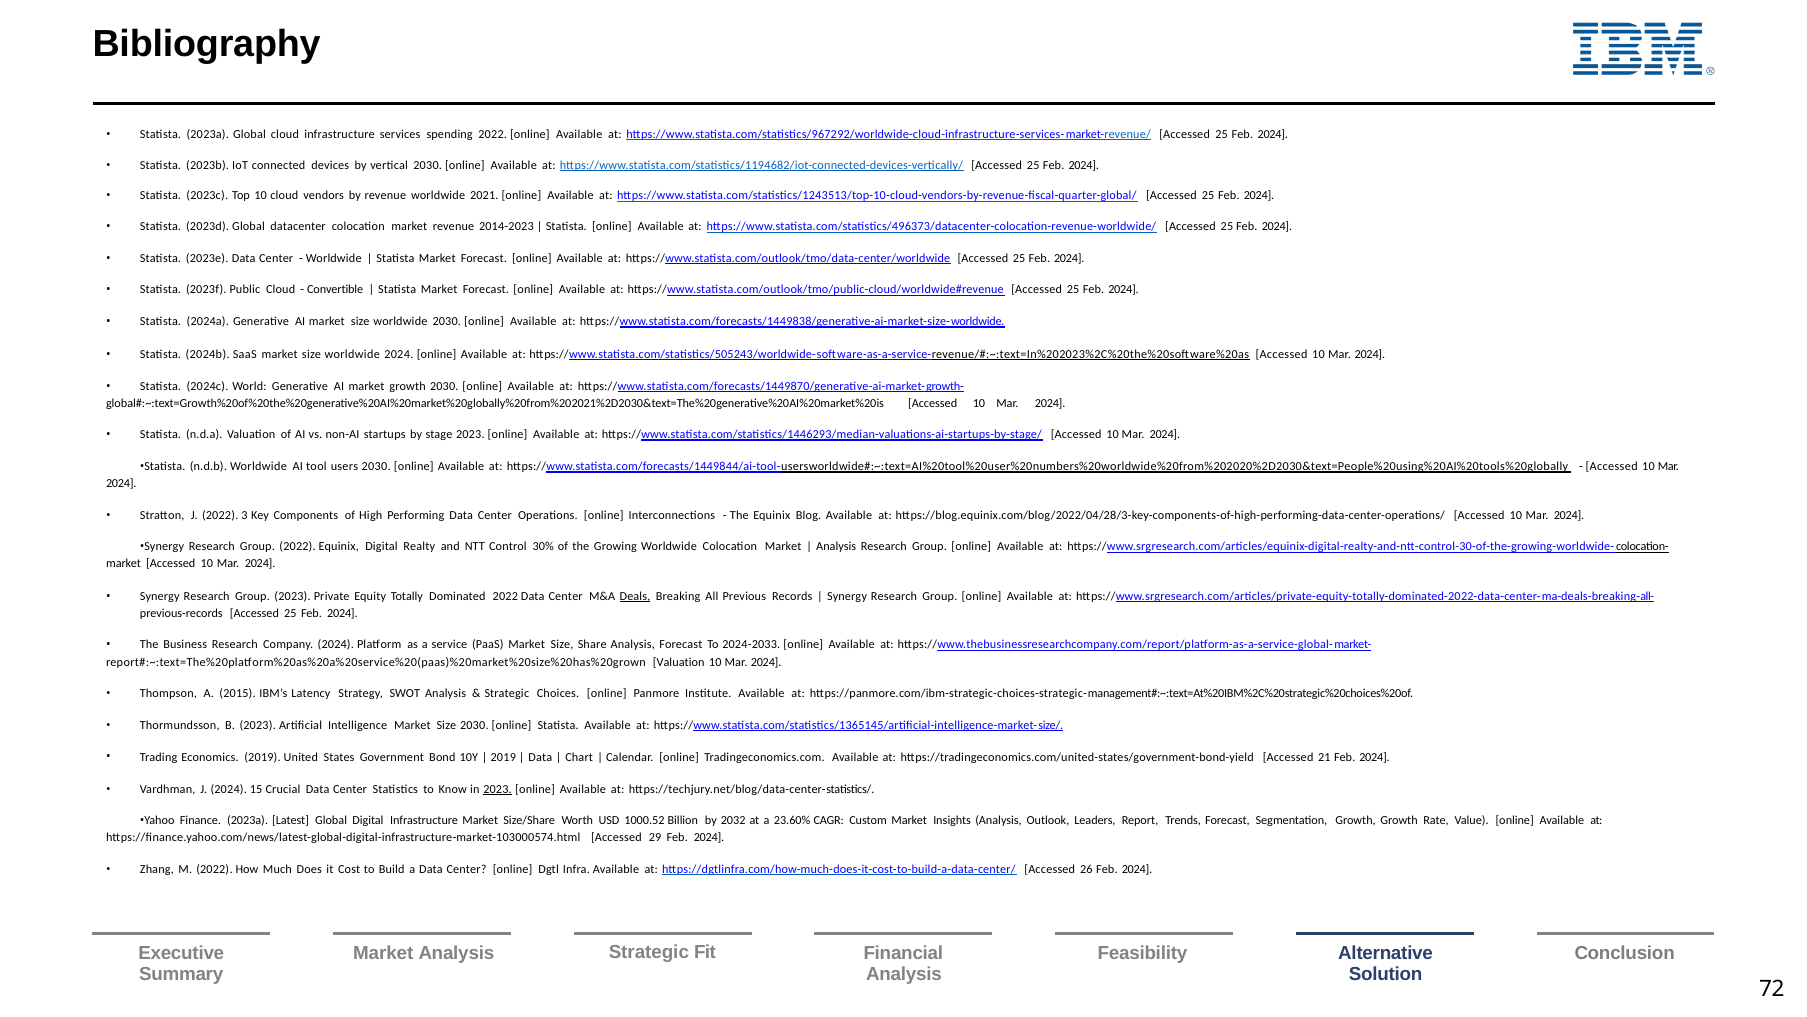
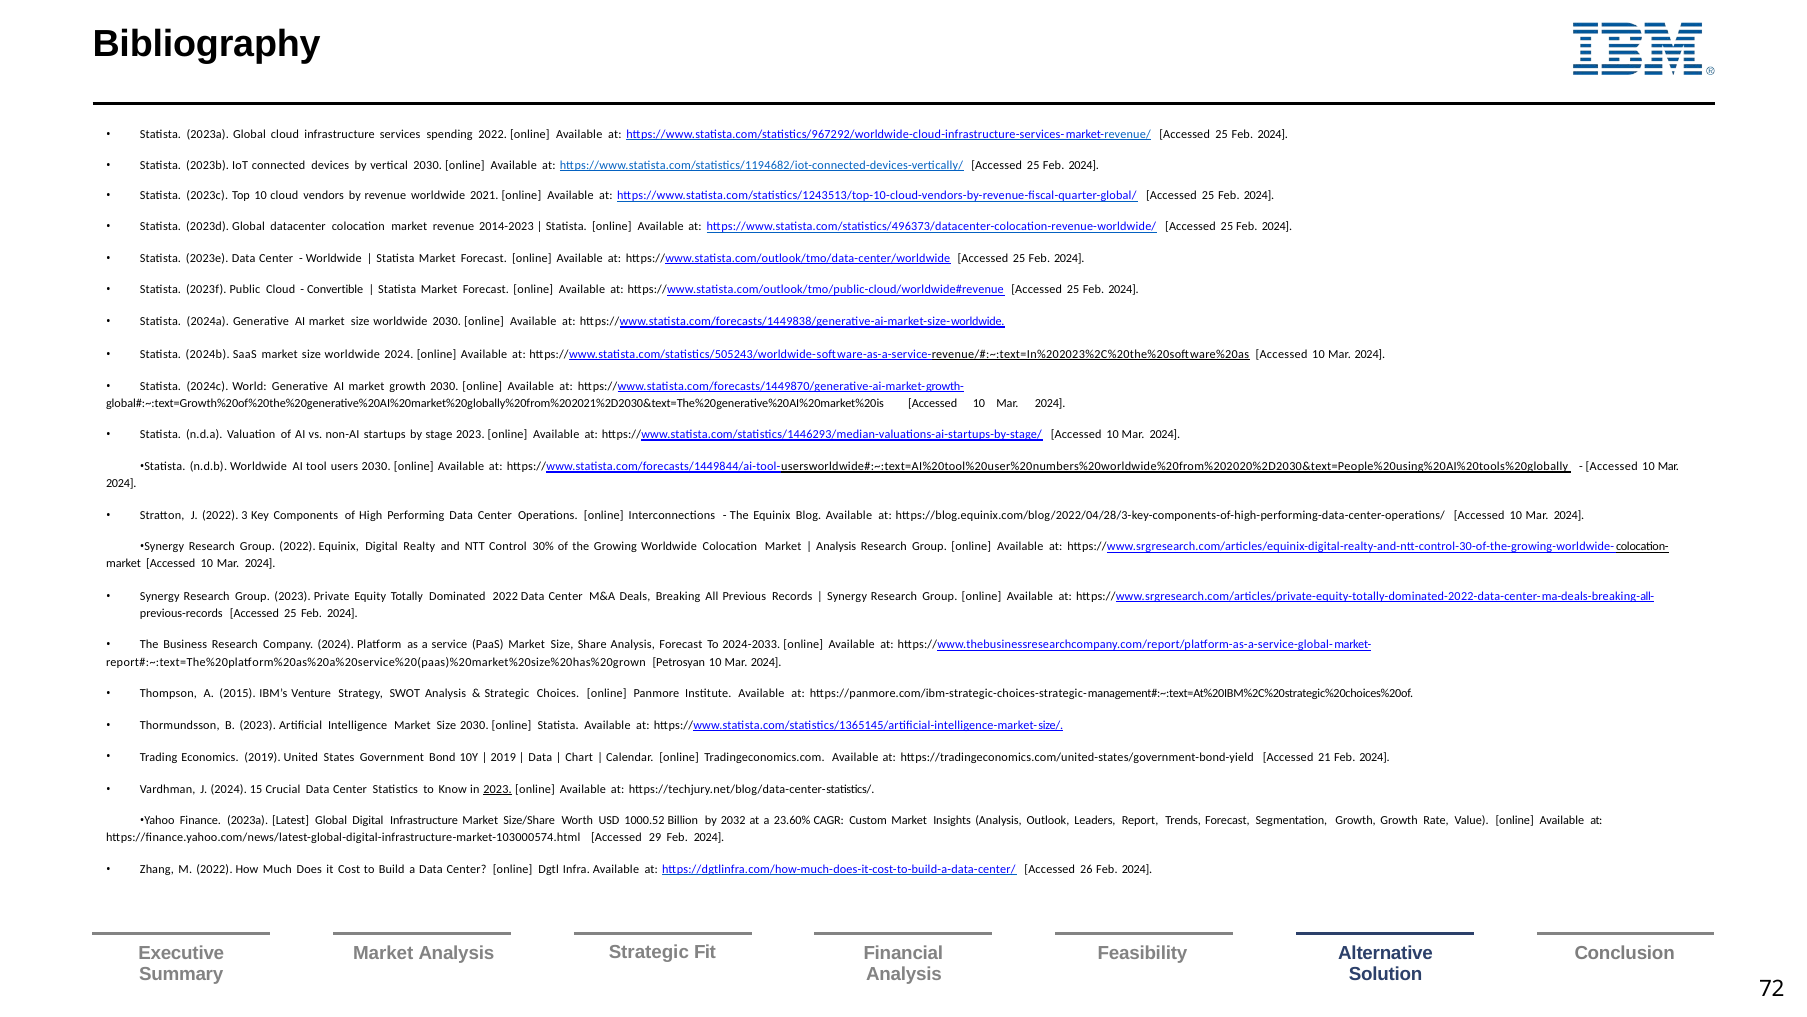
Deals underline: present -> none
Valuation at (679, 662): Valuation -> Petrosyan
Latency: Latency -> Venture
